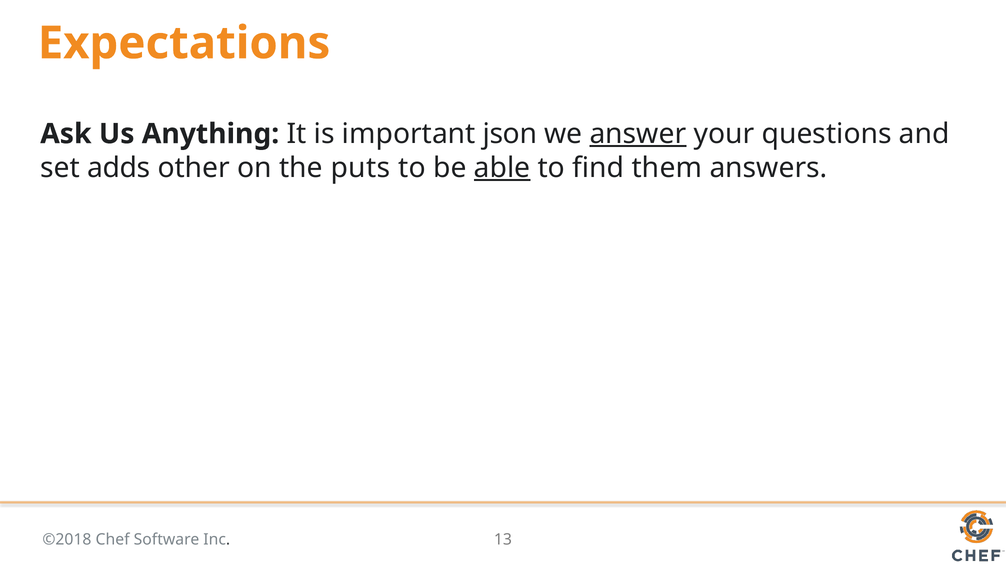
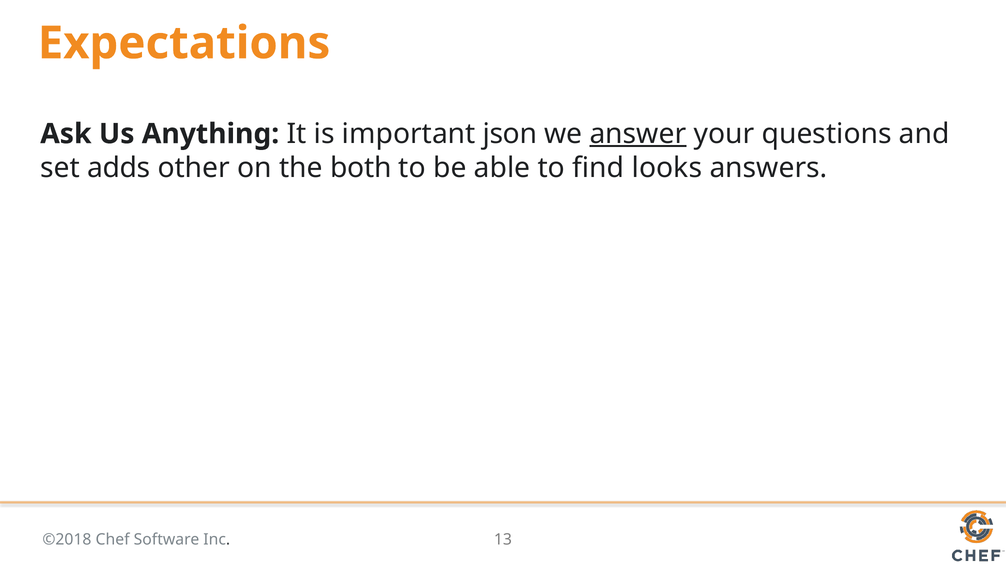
puts: puts -> both
able underline: present -> none
them: them -> looks
